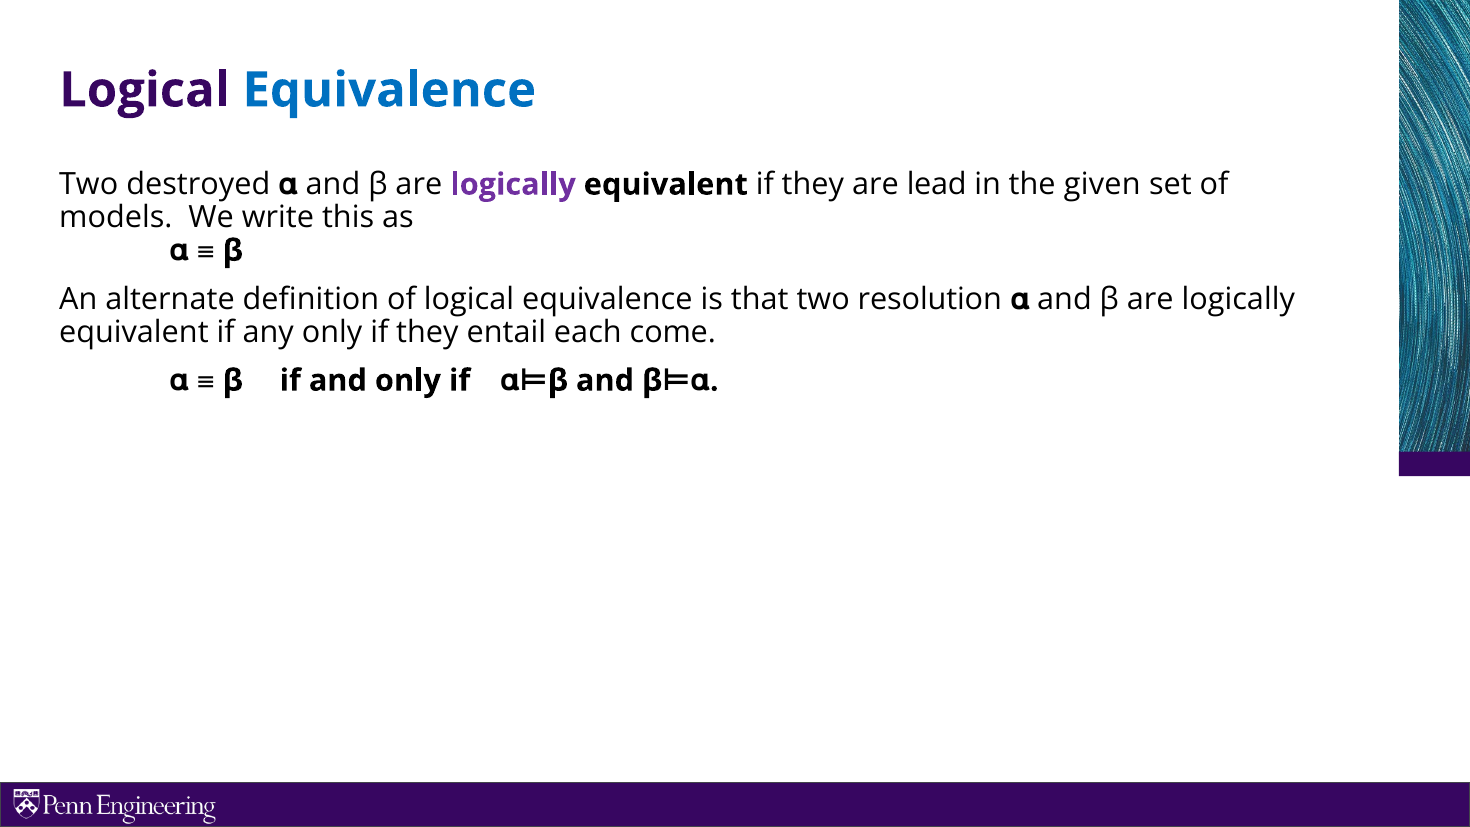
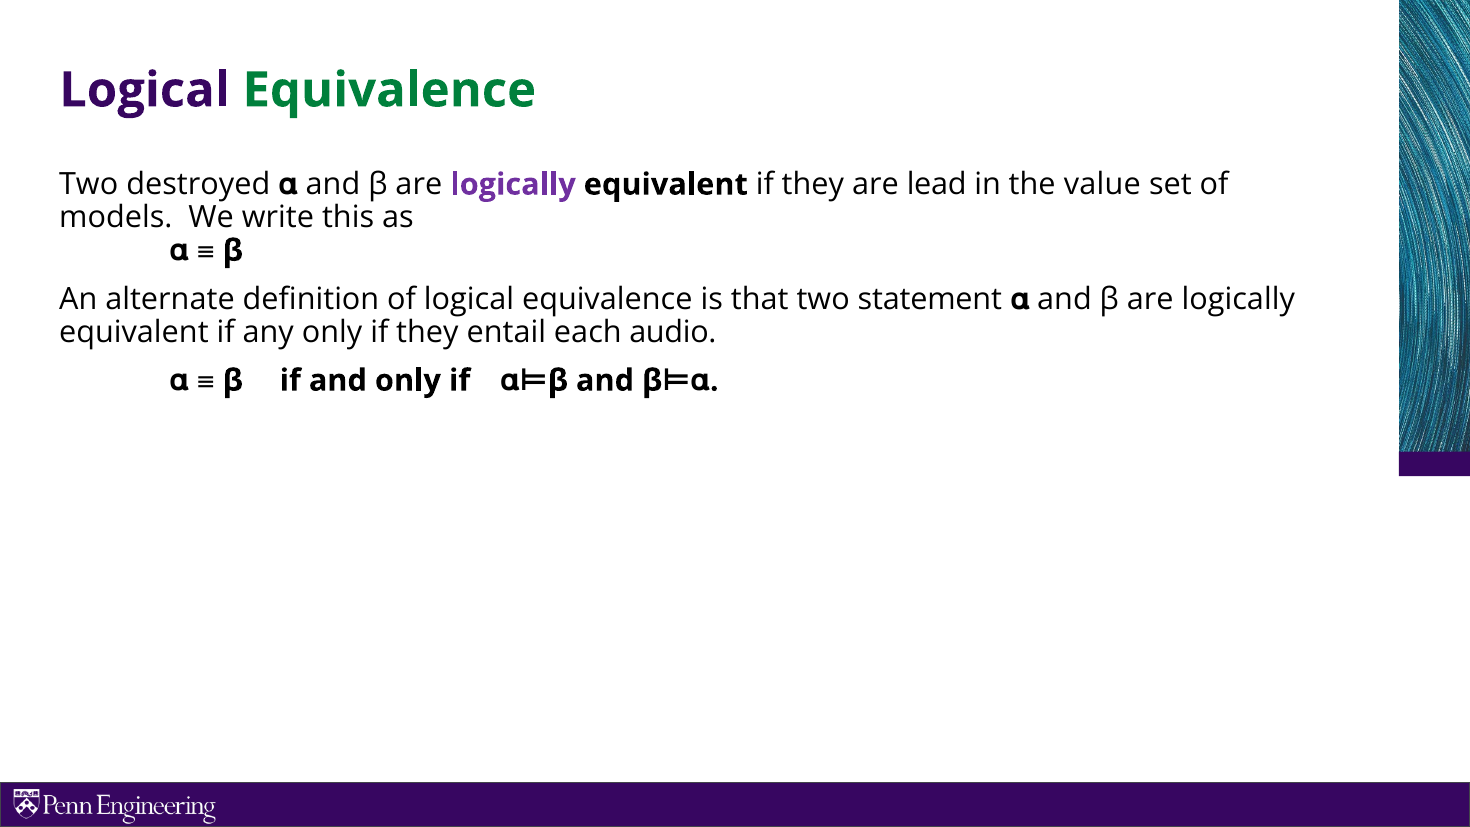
Equivalence at (389, 90) colour: blue -> green
given: given -> value
resolution: resolution -> statement
come: come -> audio
